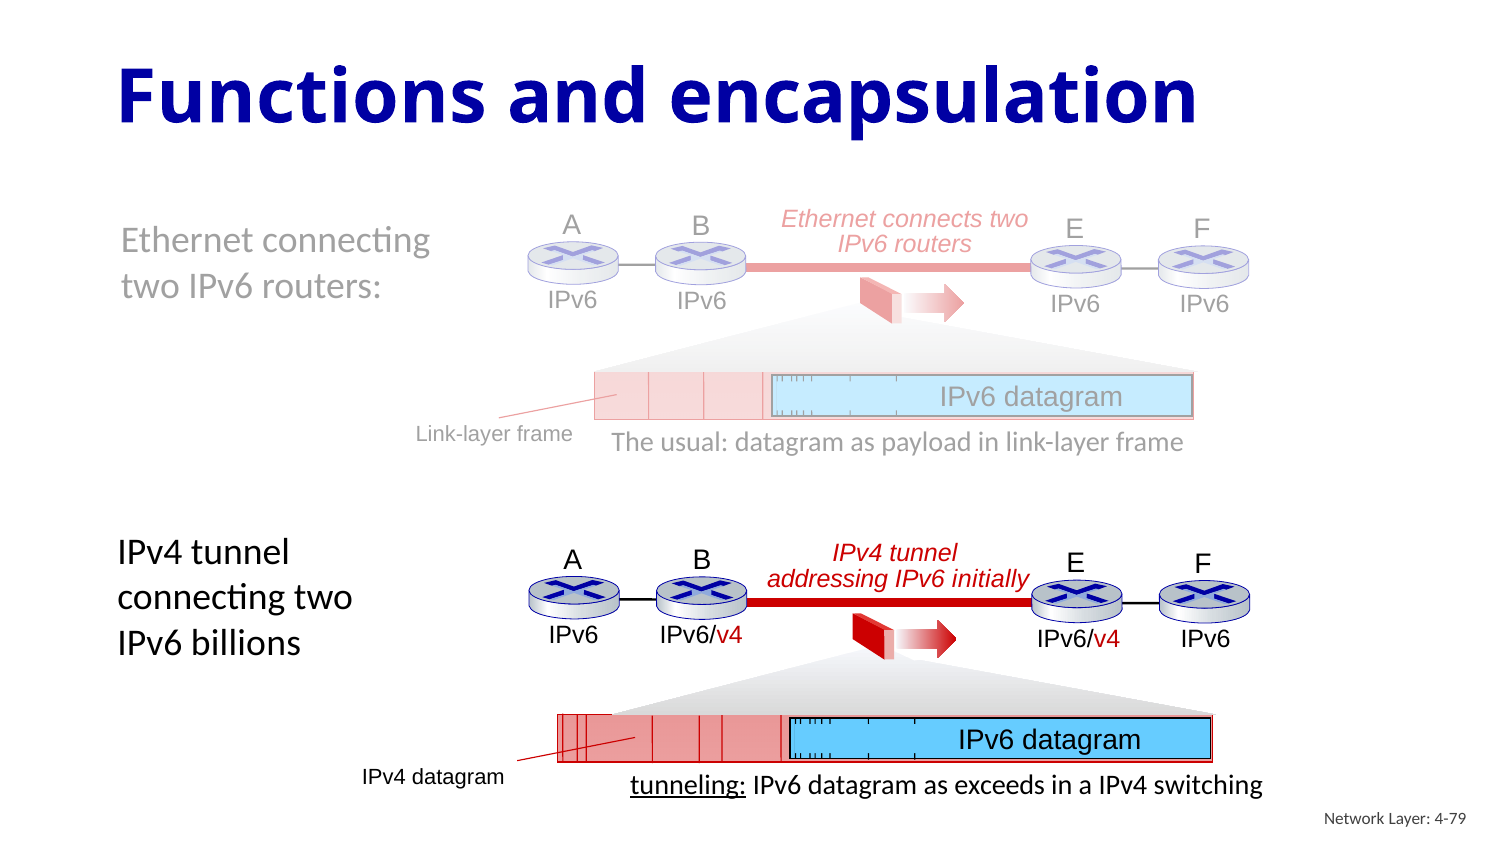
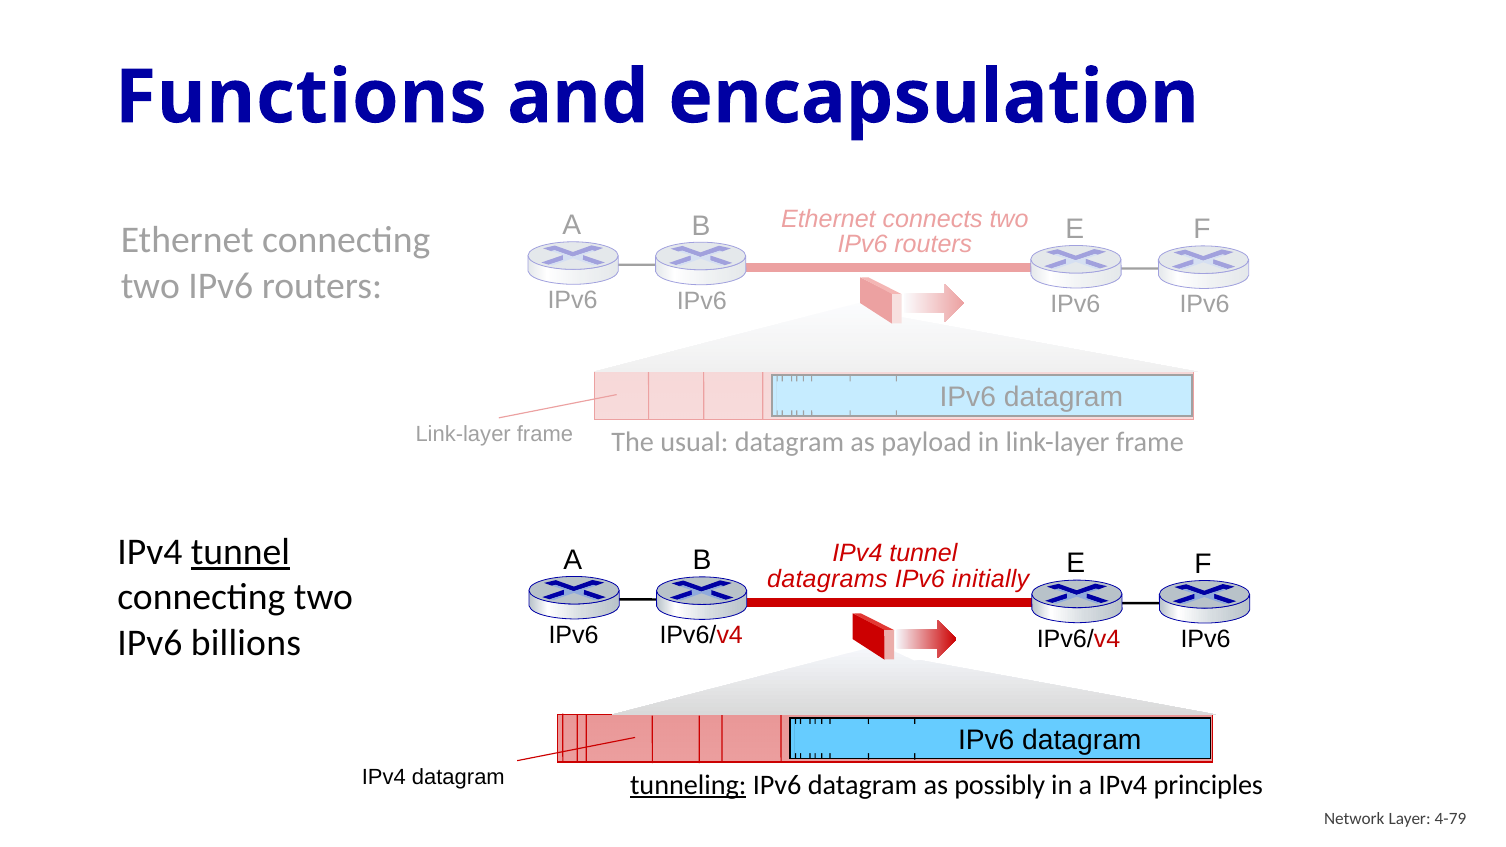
tunnel at (240, 552) underline: none -> present
addressing: addressing -> datagrams
exceeds: exceeds -> possibly
switching: switching -> principles
